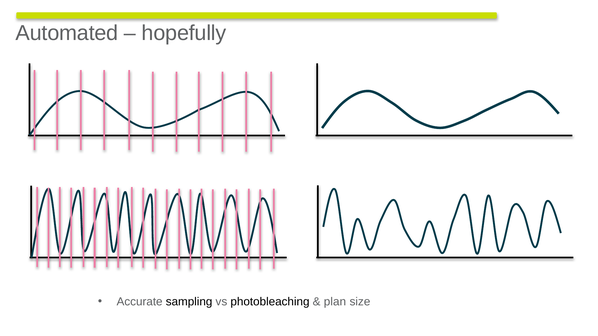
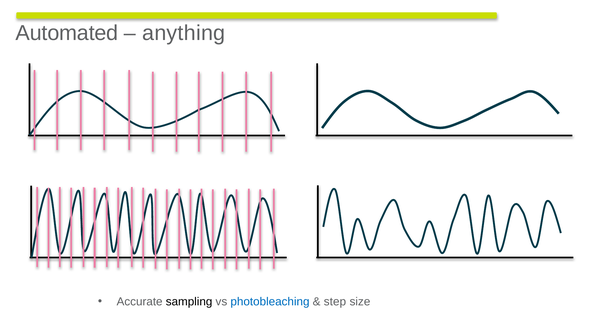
hopefully: hopefully -> anything
photobleaching colour: black -> blue
plan: plan -> step
